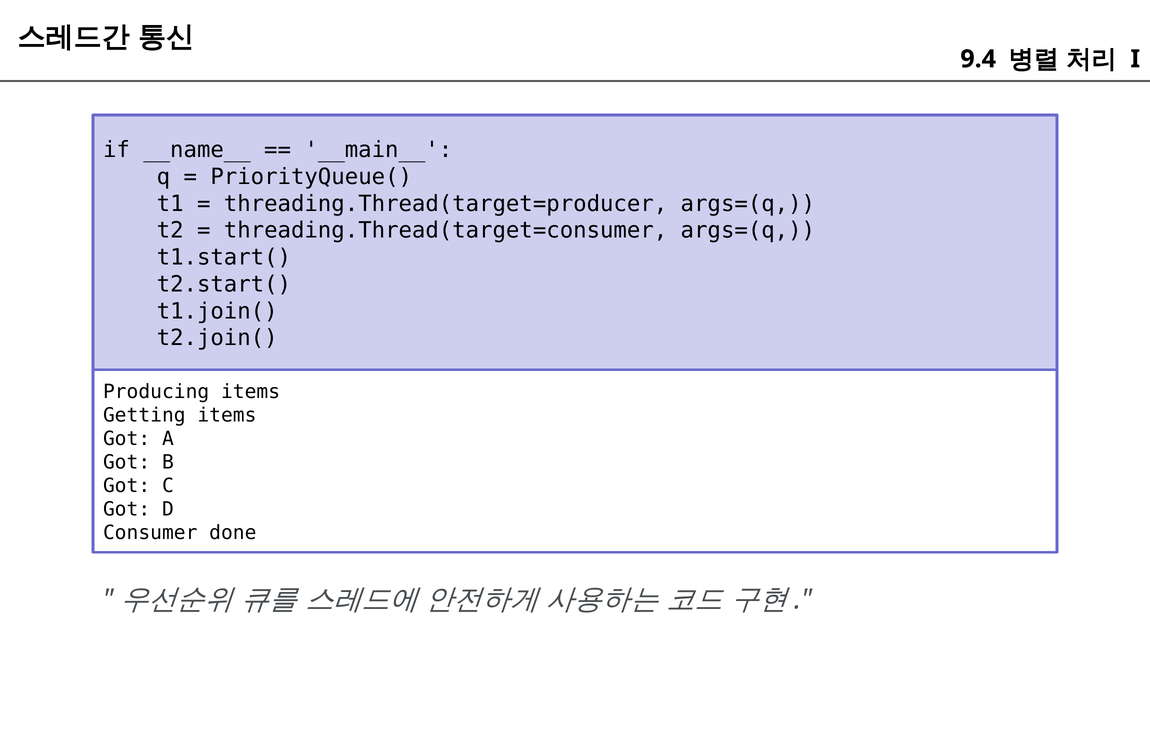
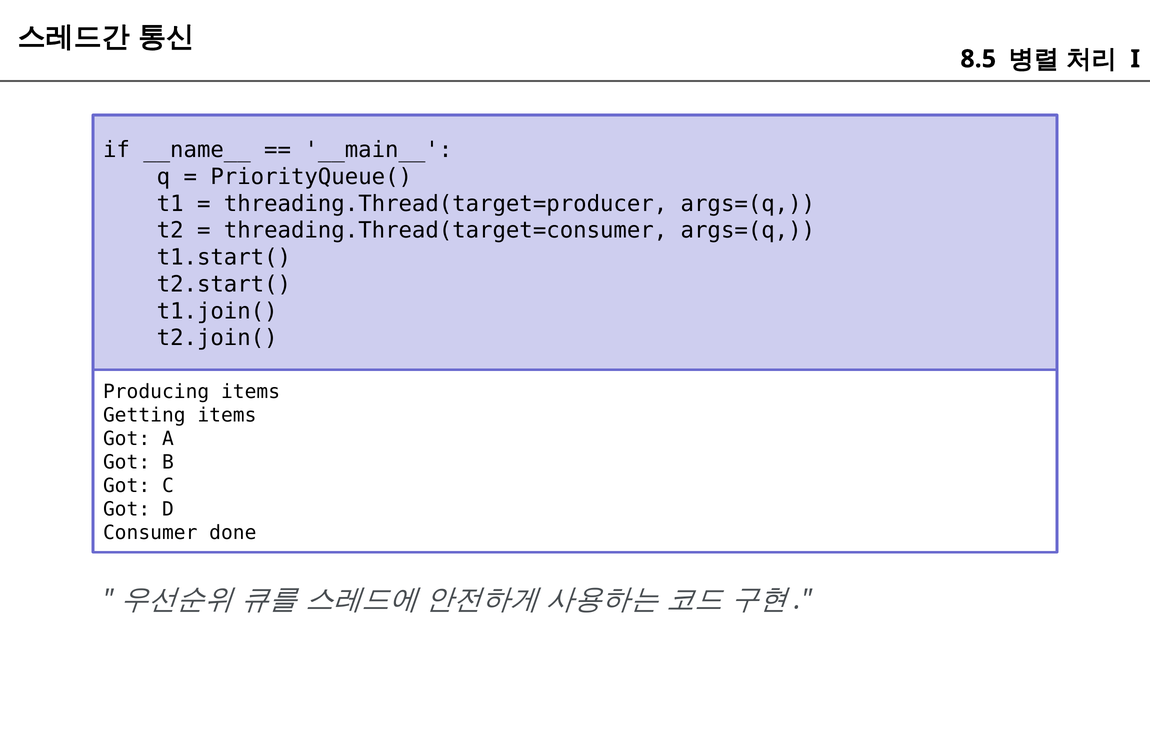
9.4: 9.4 -> 8.5
